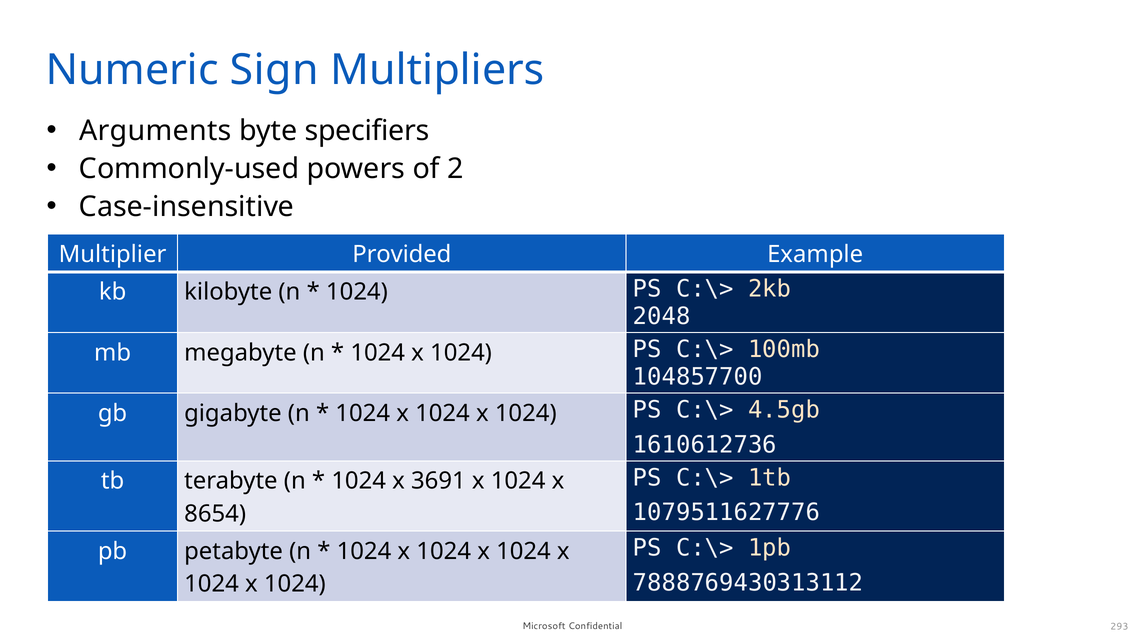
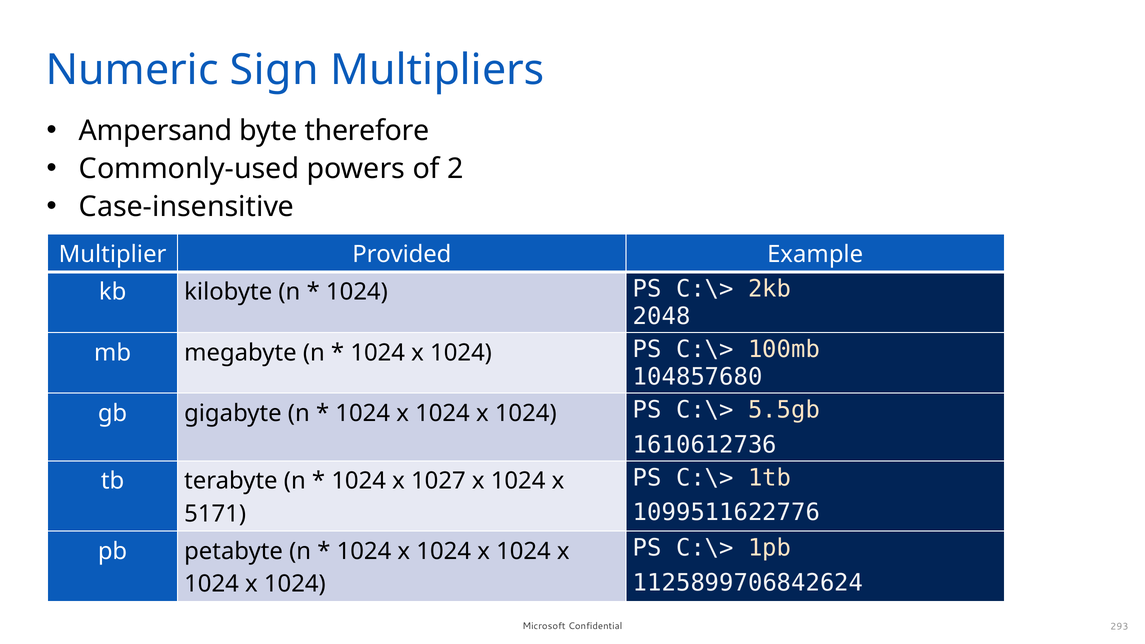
Arguments: Arguments -> Ampersand
specifiers: specifiers -> therefore
104857700: 104857700 -> 104857680
4.5gb: 4.5gb -> 5.5gb
3691: 3691 -> 1027
1079511627776: 1079511627776 -> 1099511622776
8654: 8654 -> 5171
7888769430313112: 7888769430313112 -> 1125899706842624
